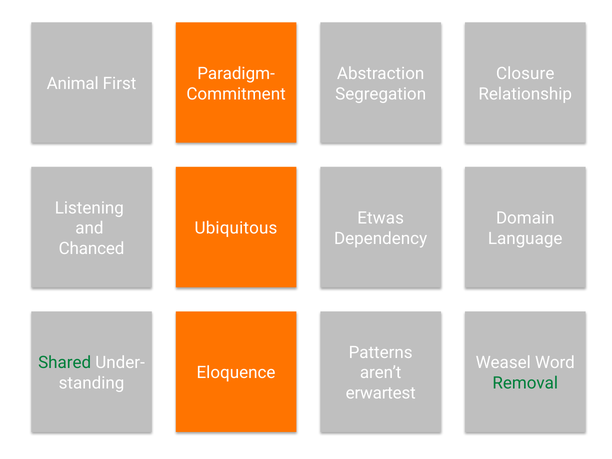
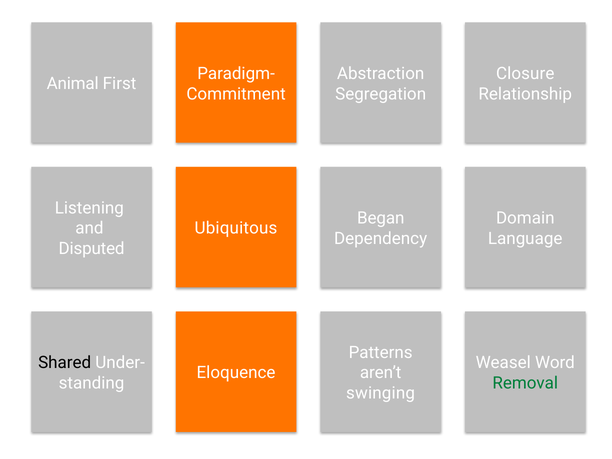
Etwas: Etwas -> Began
Chanced: Chanced -> Disputed
Shared colour: green -> black
erwartest: erwartest -> swinging
